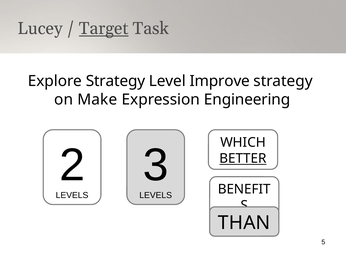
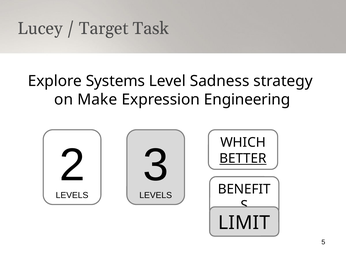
Target underline: present -> none
Explore Strategy: Strategy -> Systems
Improve: Improve -> Sadness
THAN: THAN -> LIMIT
